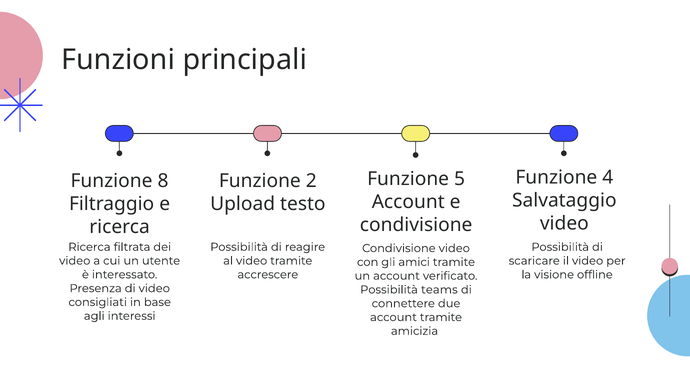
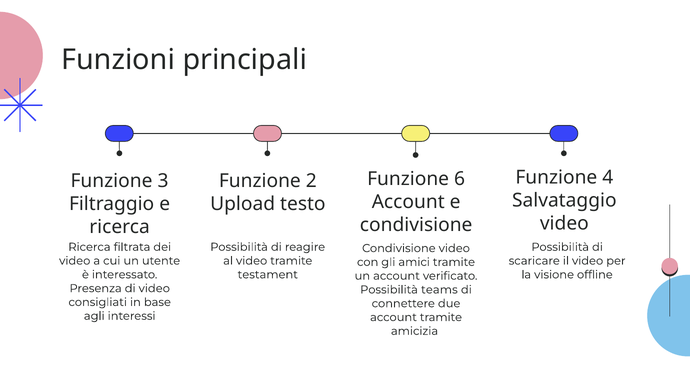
5: 5 -> 6
8: 8 -> 3
accrescere: accrescere -> testament
